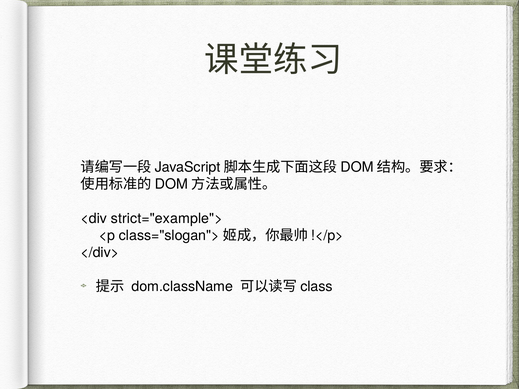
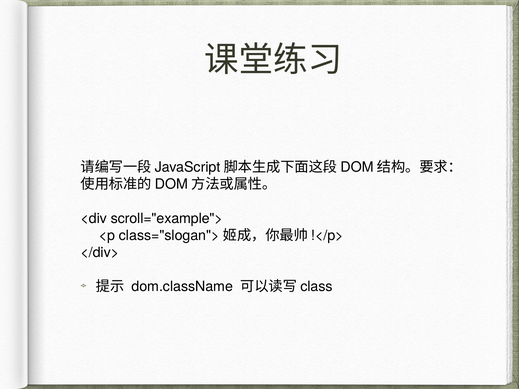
strict="example">: strict="example"> -> scroll="example">
